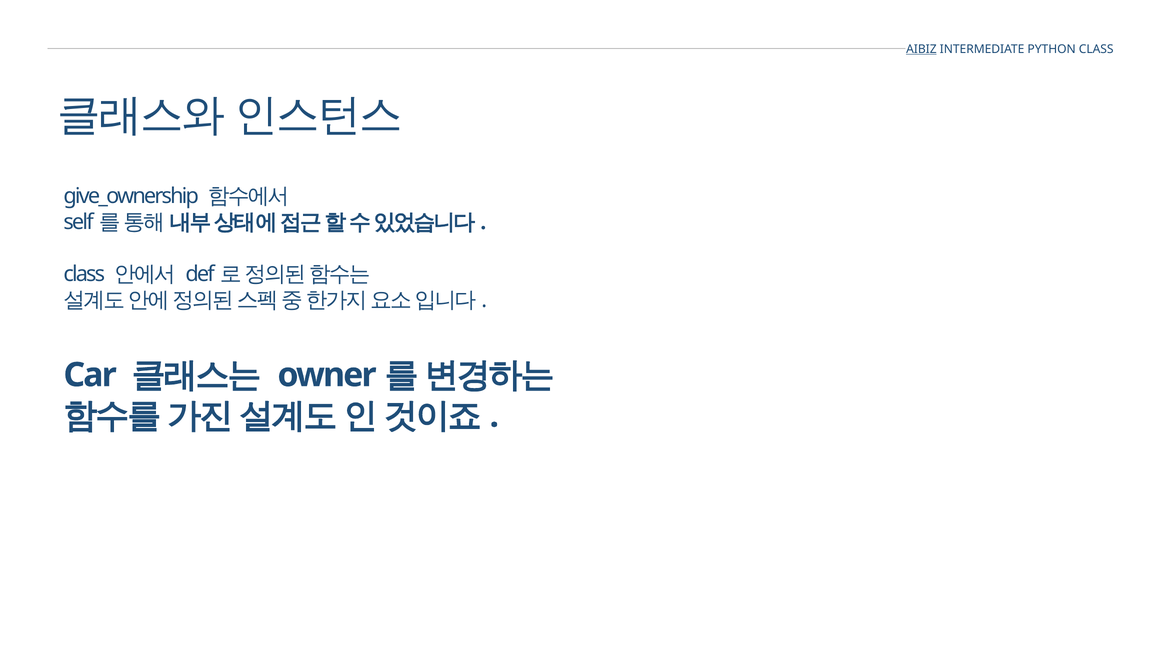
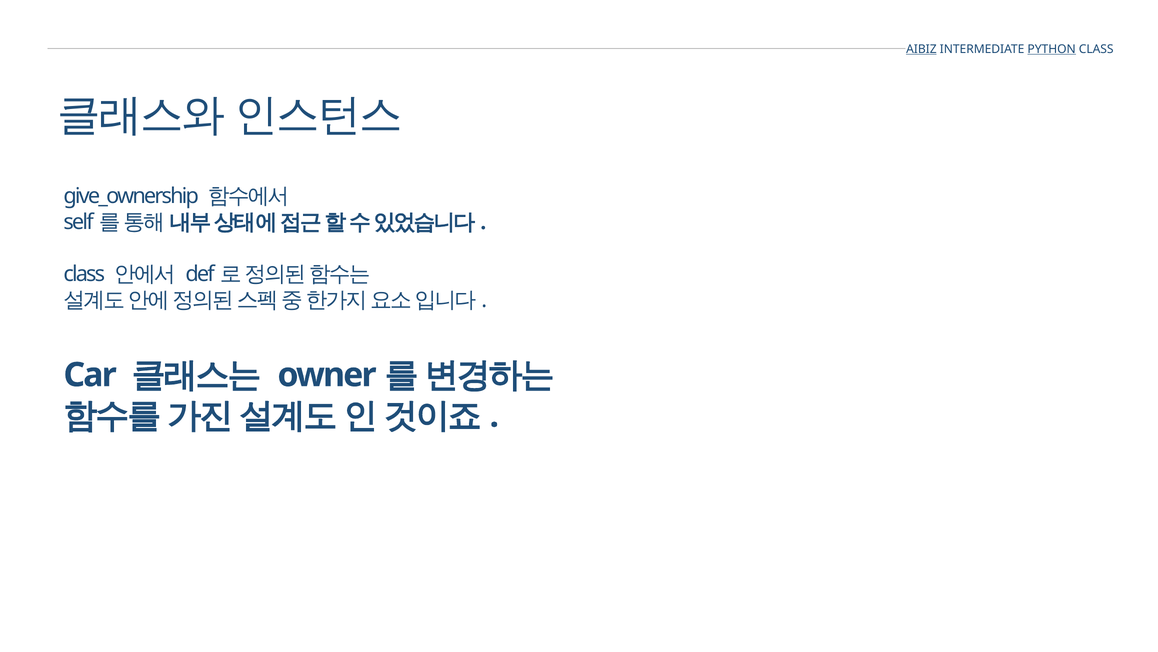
PYTHON underline: none -> present
